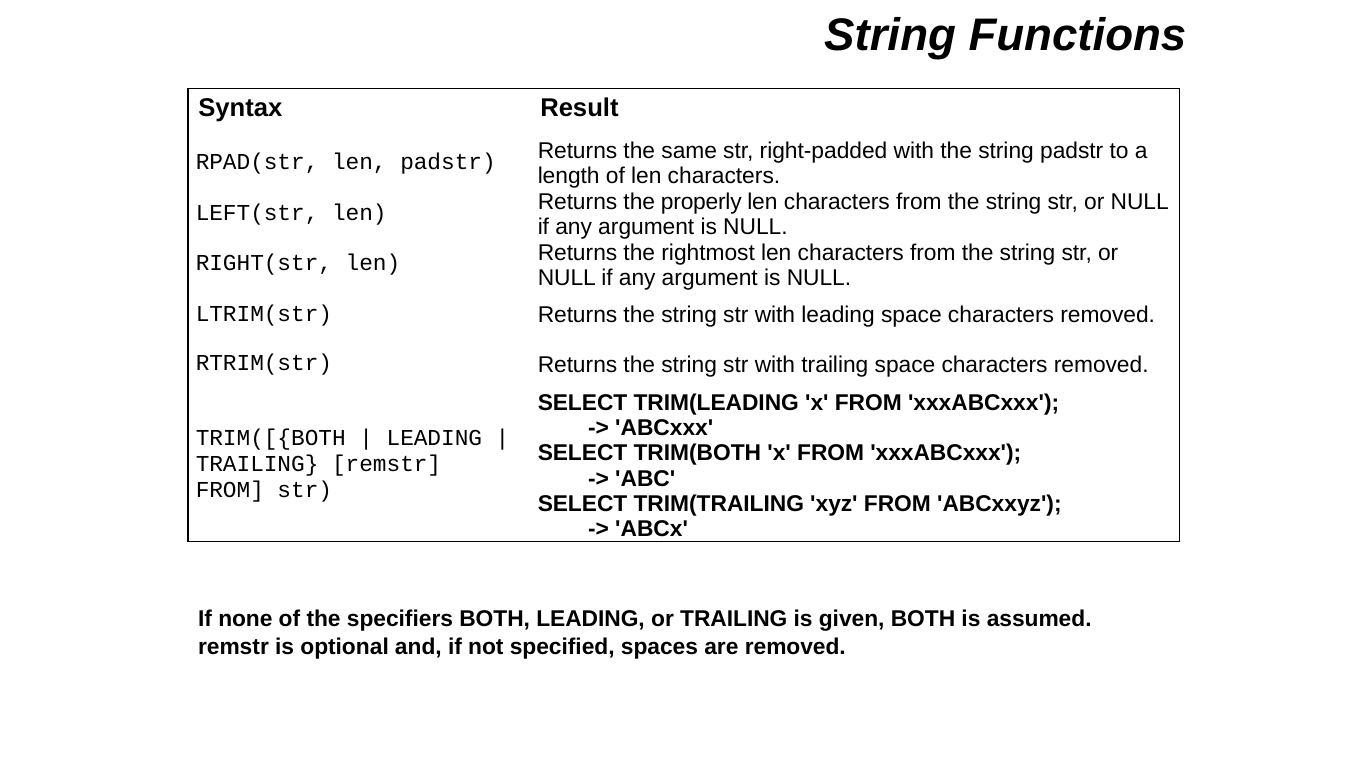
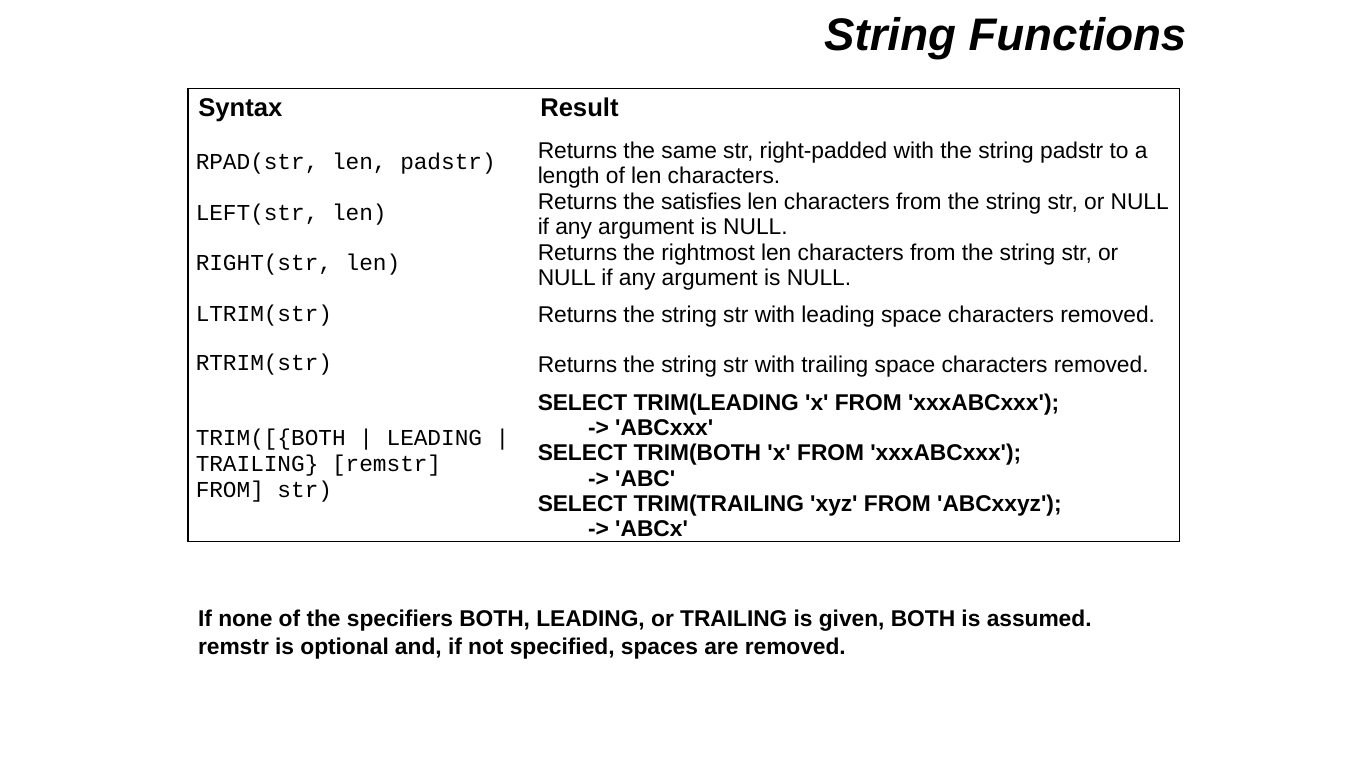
properly: properly -> satisfies
